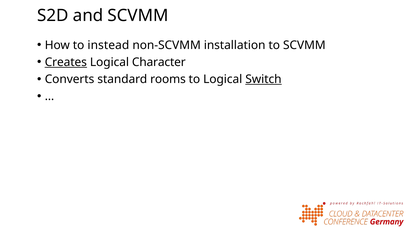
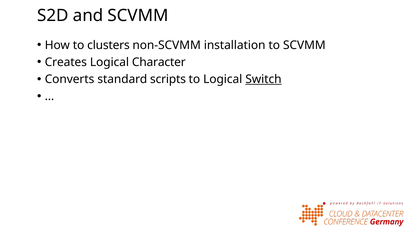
instead: instead -> clusters
Creates underline: present -> none
rooms: rooms -> scripts
